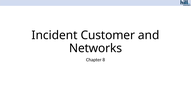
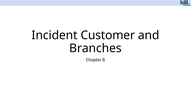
Networks: Networks -> Branches
